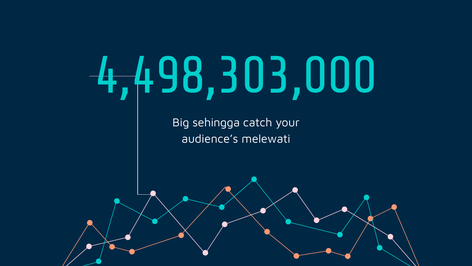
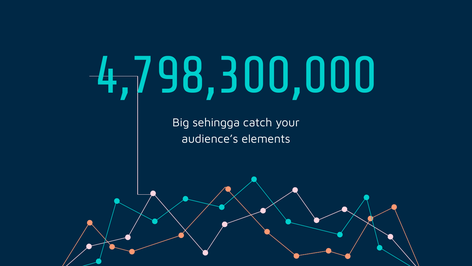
4,498,303,000: 4,498,303,000 -> 4,798,300,000
melewati: melewati -> elements
